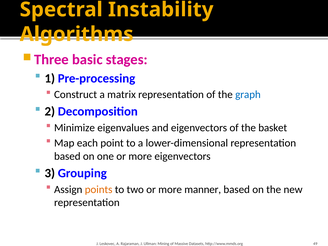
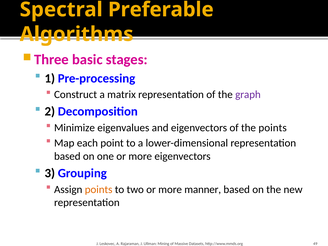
Instability: Instability -> Preferable
graph colour: blue -> purple
the basket: basket -> points
